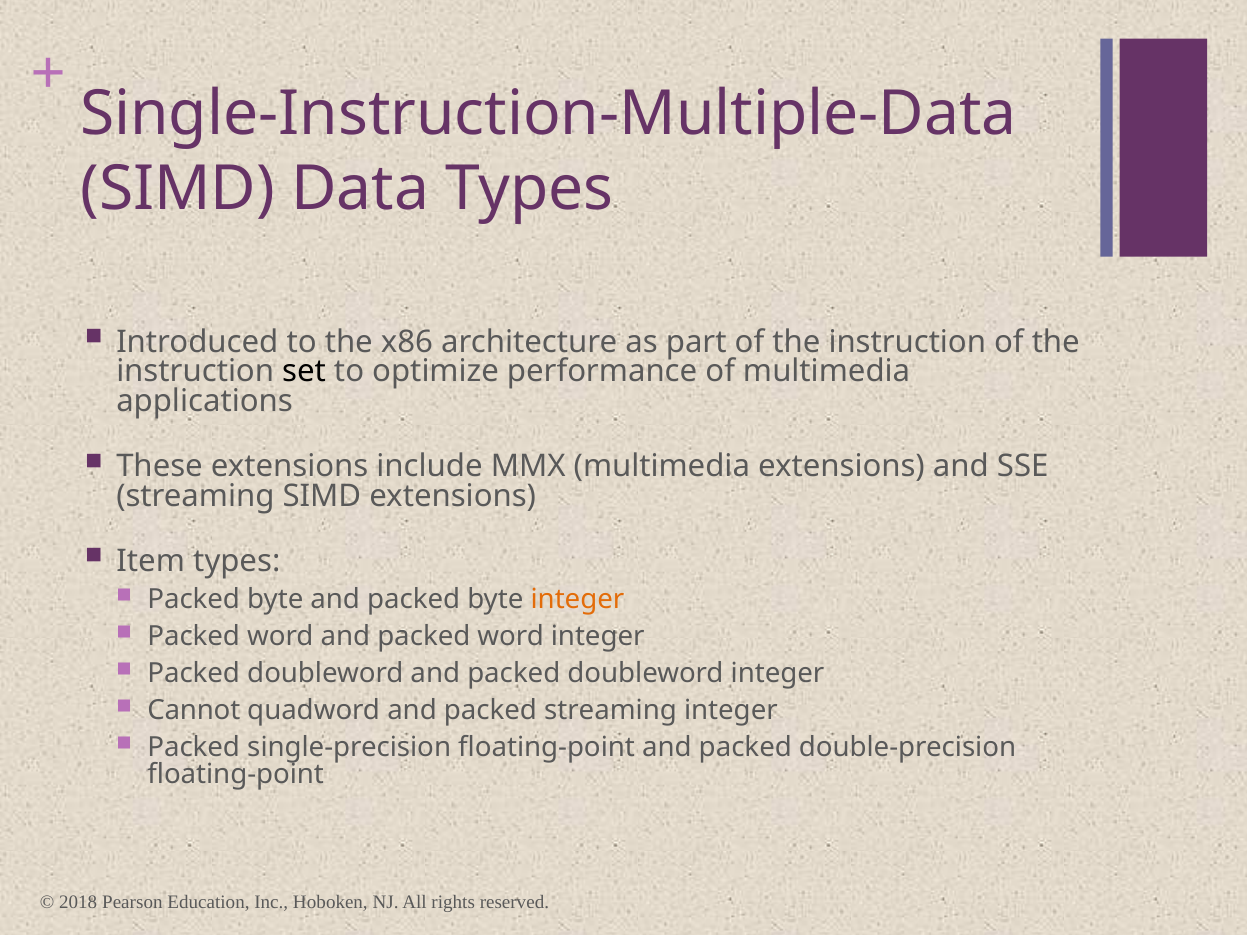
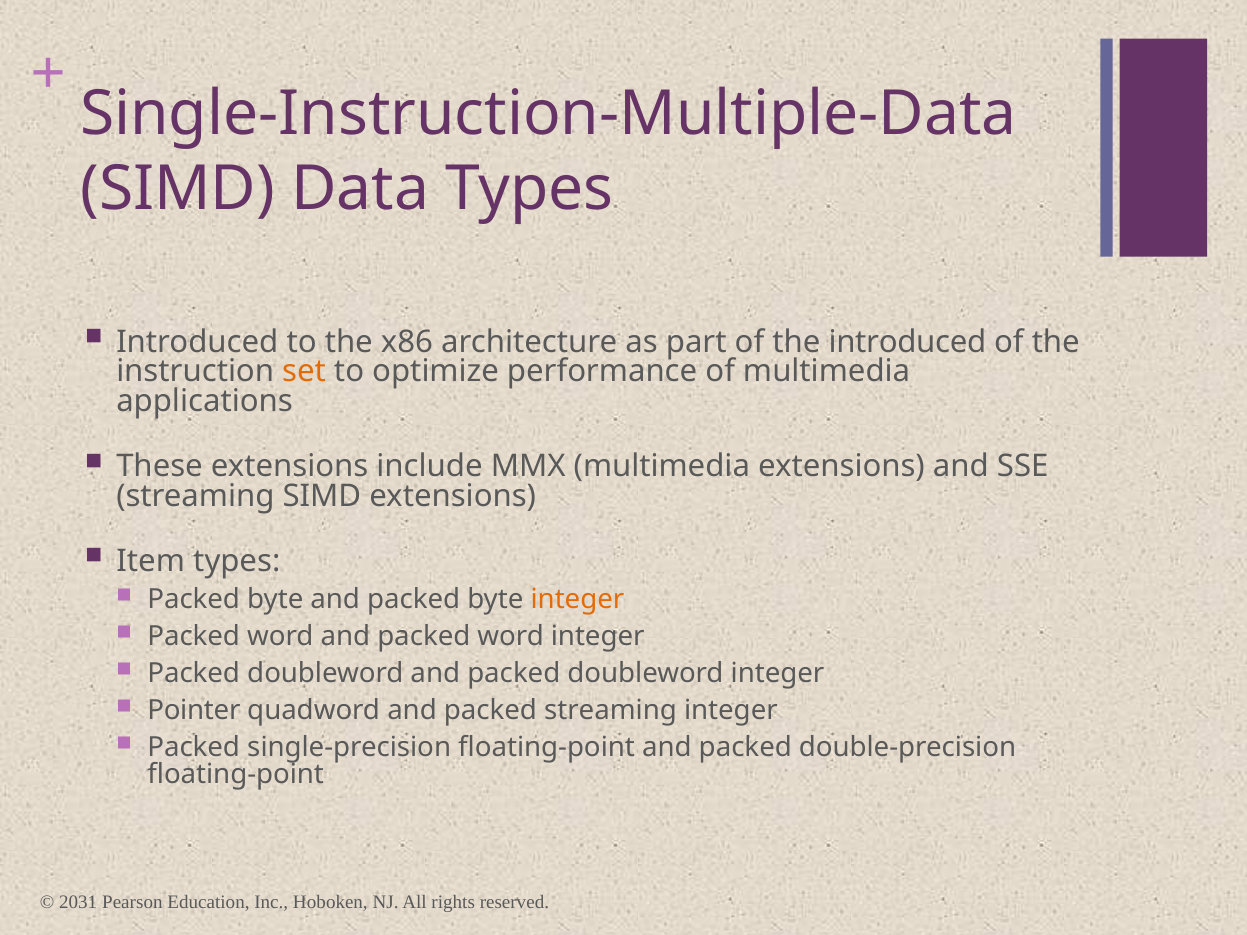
part of the instruction: instruction -> introduced
set colour: black -> orange
Cannot: Cannot -> Pointer
2018: 2018 -> 2031
